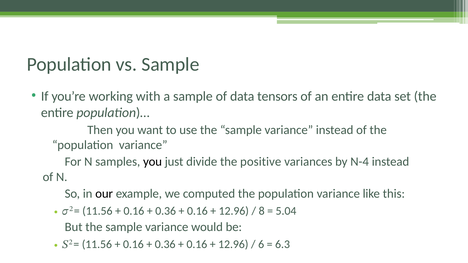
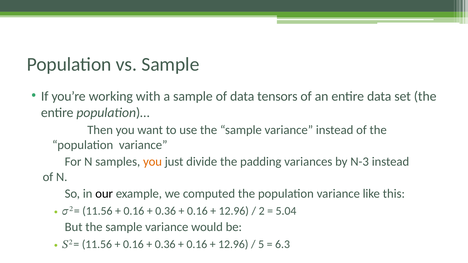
you at (153, 162) colour: black -> orange
positive: positive -> padding
N-4: N-4 -> N-3
8 at (262, 211): 8 -> 2
6: 6 -> 5
